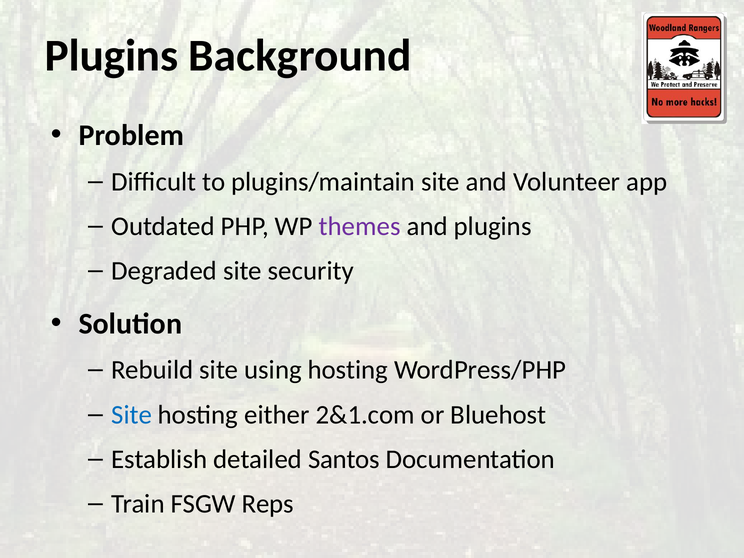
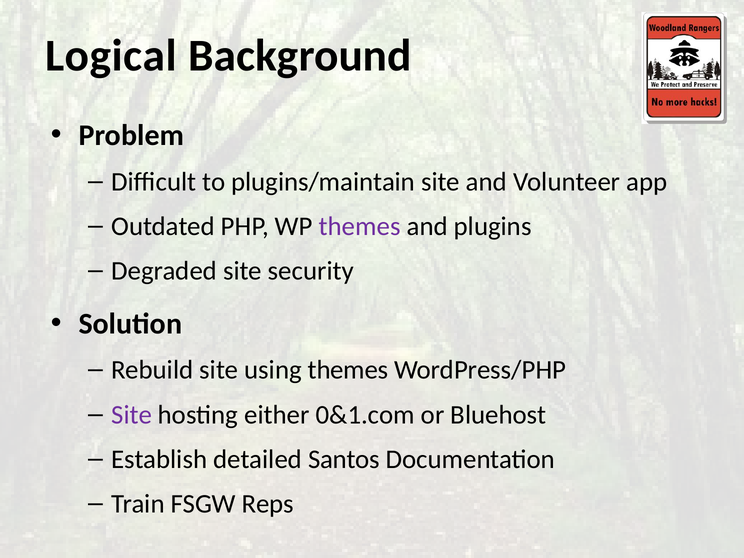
Plugins at (111, 56): Plugins -> Logical
using hosting: hosting -> themes
Site at (132, 415) colour: blue -> purple
2&1.com: 2&1.com -> 0&1.com
